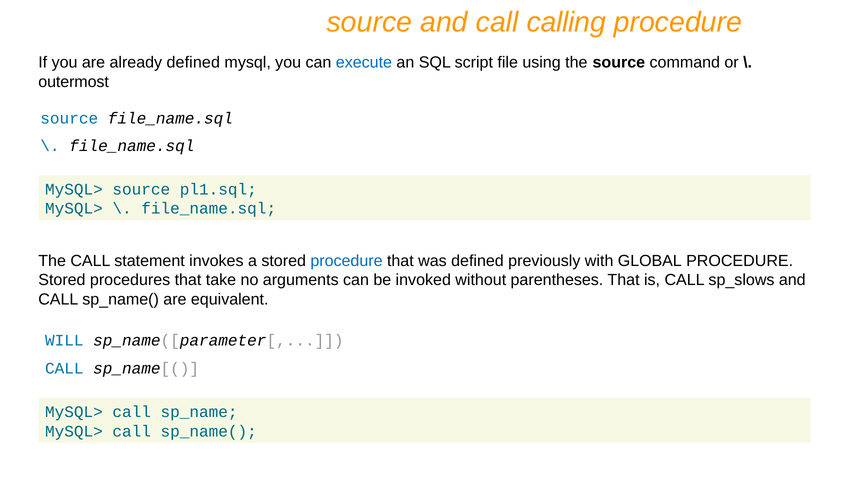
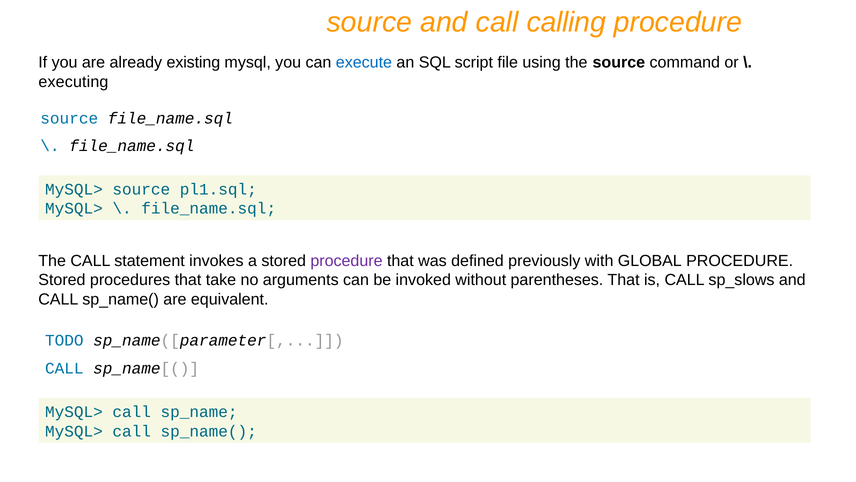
already defined: defined -> existing
outermost: outermost -> executing
procedure at (346, 261) colour: blue -> purple
WILL: WILL -> TODO
